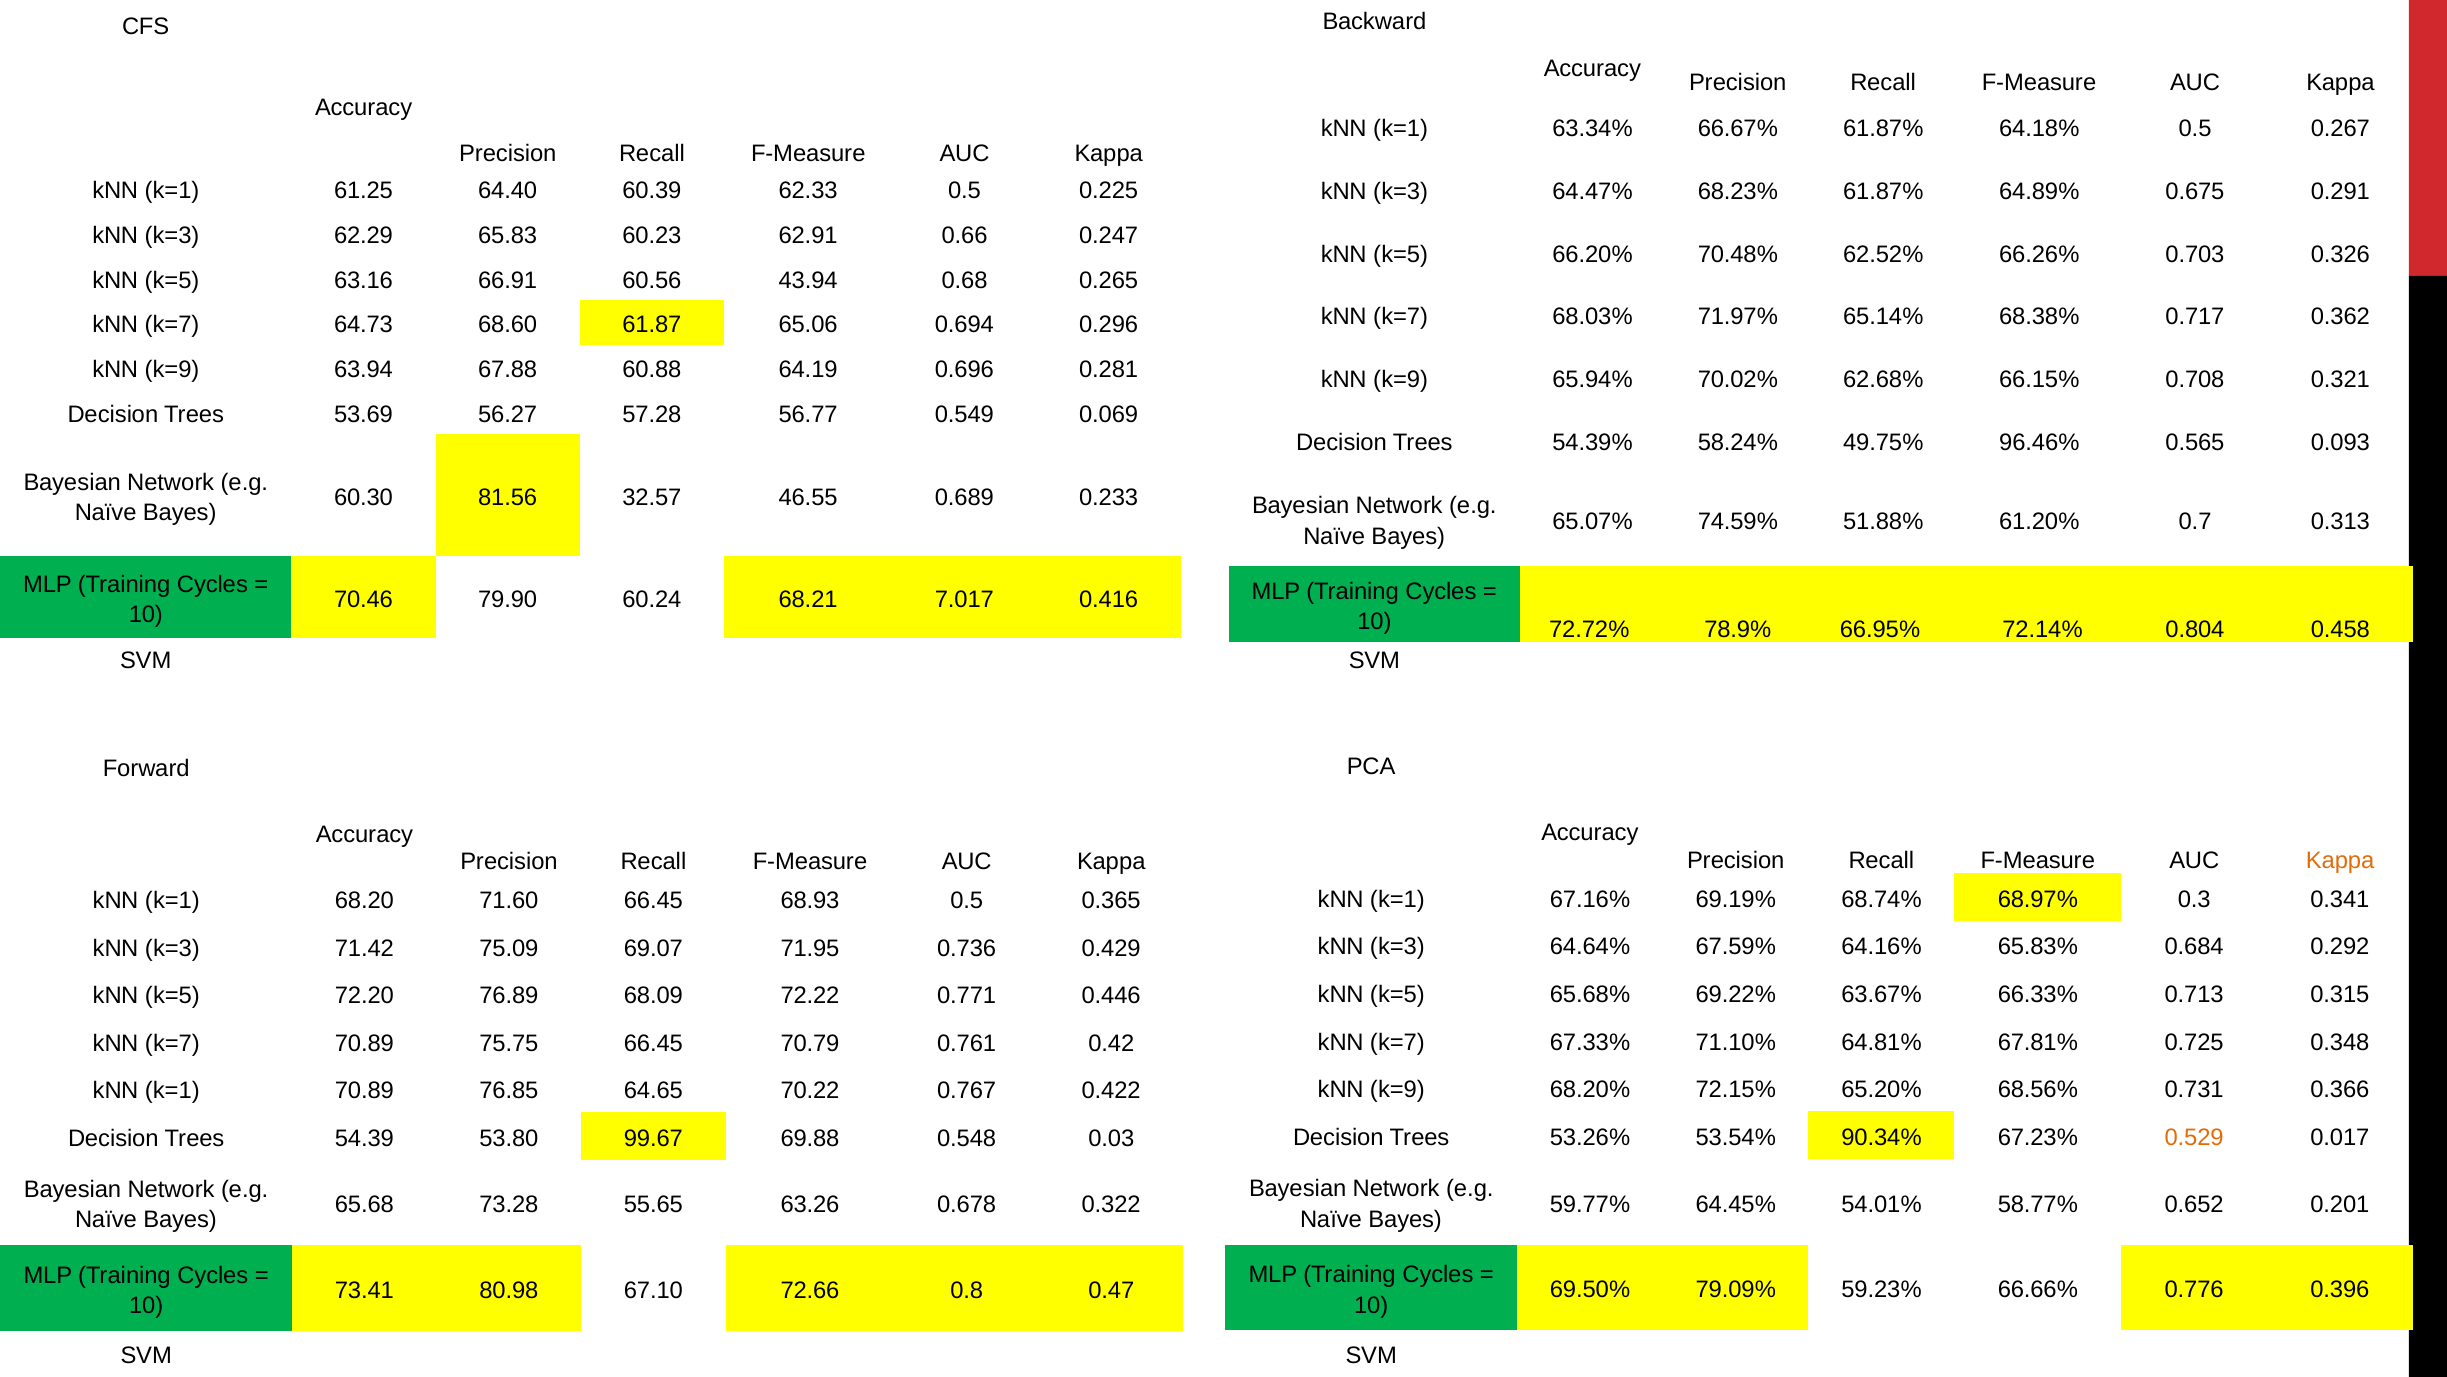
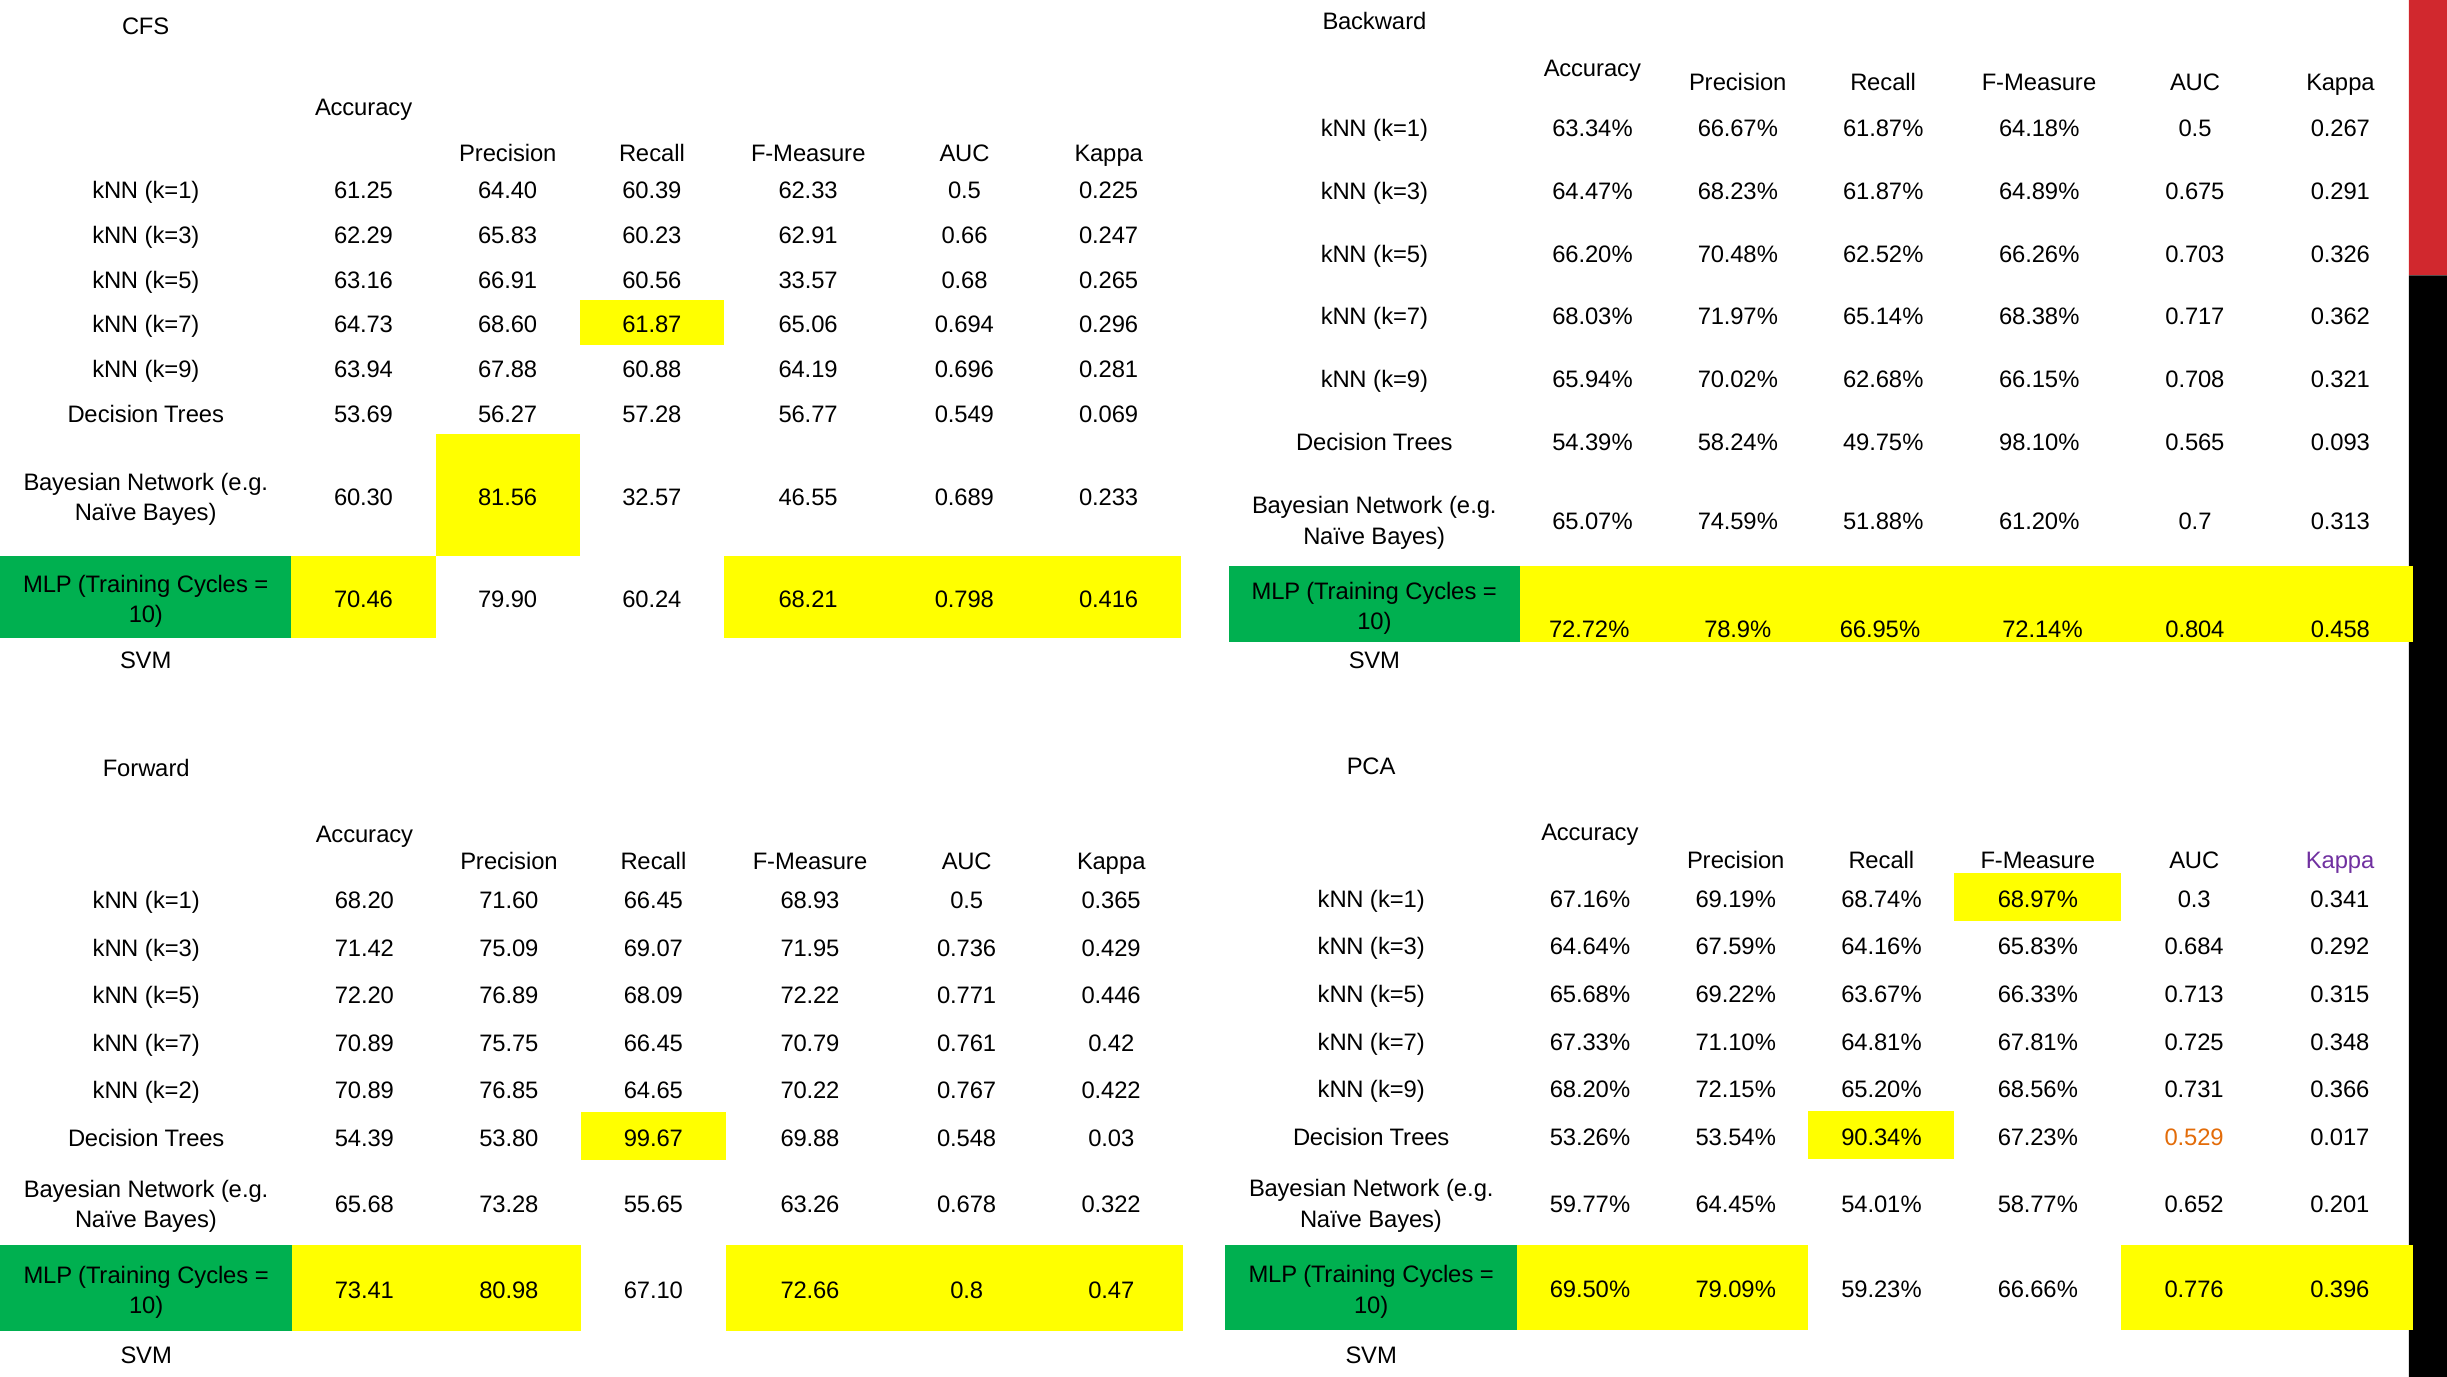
43.94: 43.94 -> 33.57
96.46%: 96.46% -> 98.10%
7.017: 7.017 -> 0.798
Kappa at (2340, 860) colour: orange -> purple
k=1 at (172, 1090): k=1 -> k=2
